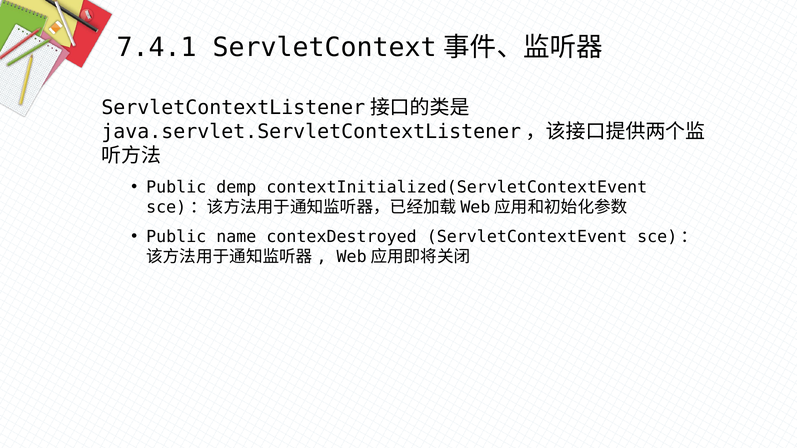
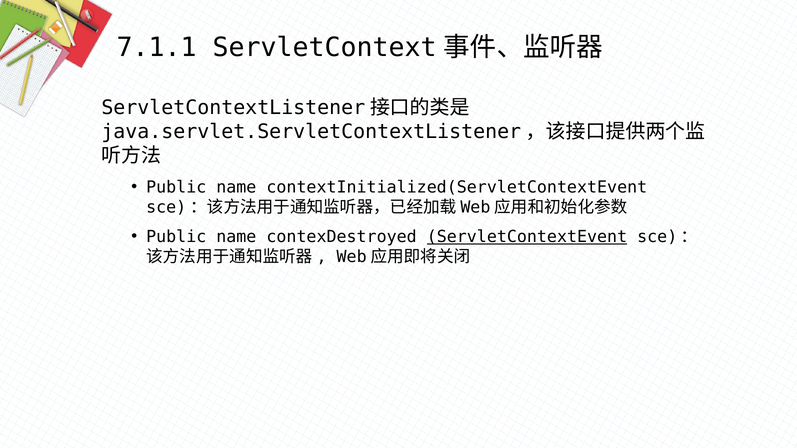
7.4.1: 7.4.1 -> 7.1.1
demp at (236, 187): demp -> name
ServletContextEvent underline: none -> present
